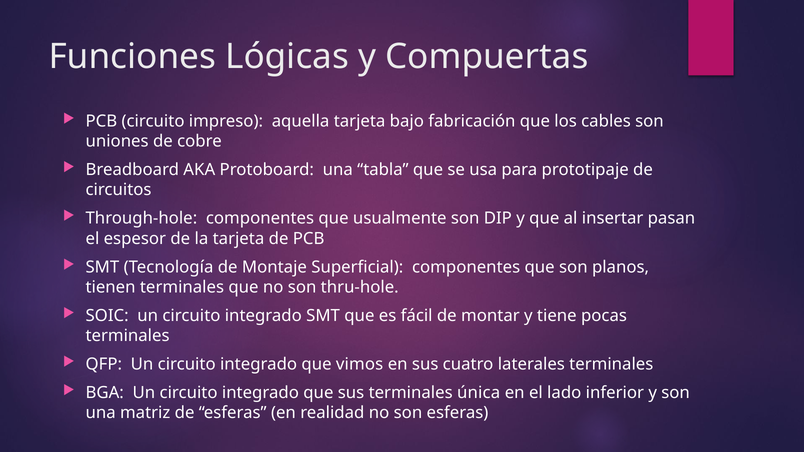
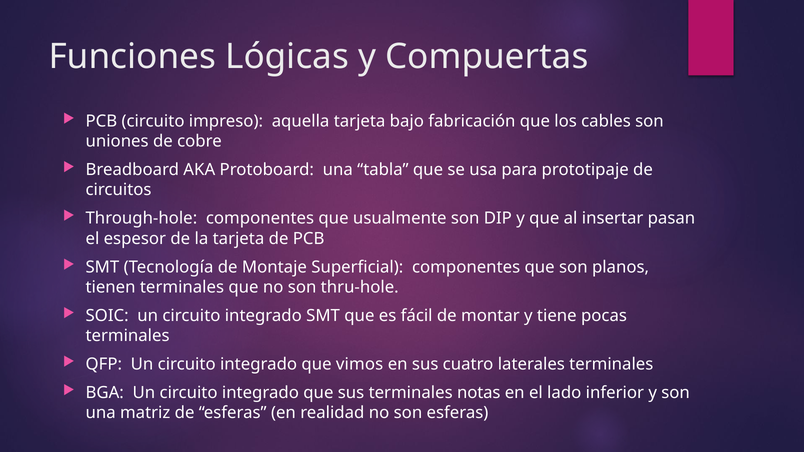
única: única -> notas
